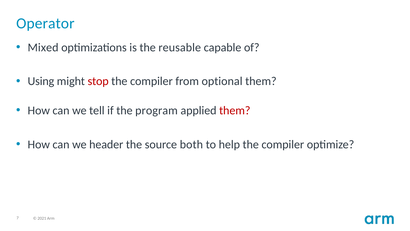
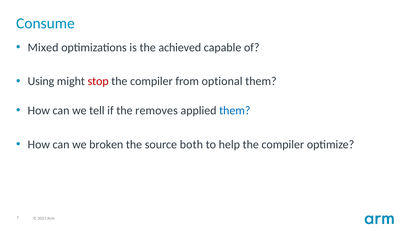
Operator: Operator -> Consume
reusable: reusable -> achieved
program: program -> removes
them at (235, 110) colour: red -> blue
header: header -> broken
